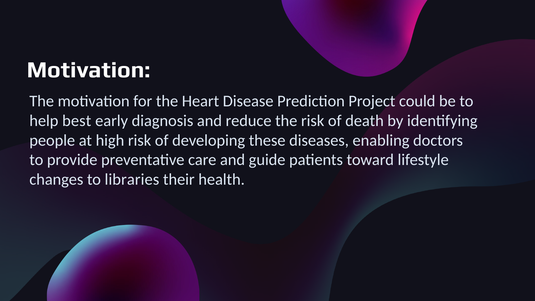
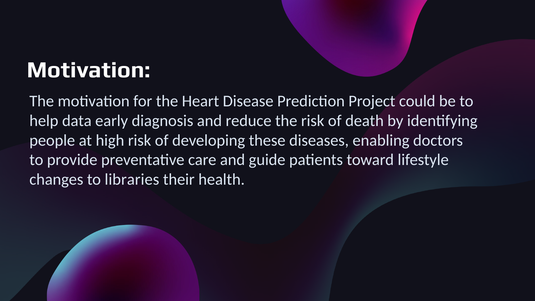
best: best -> data
